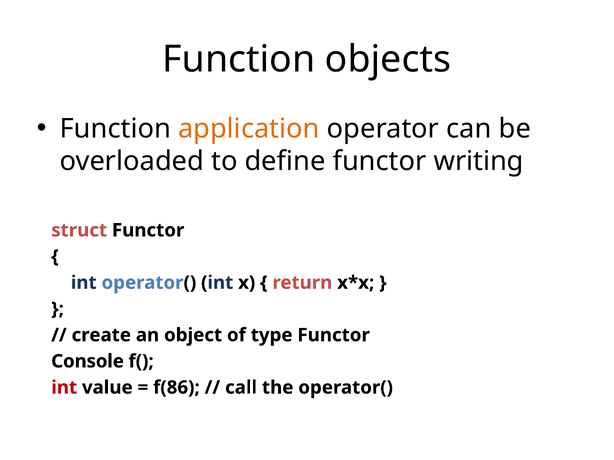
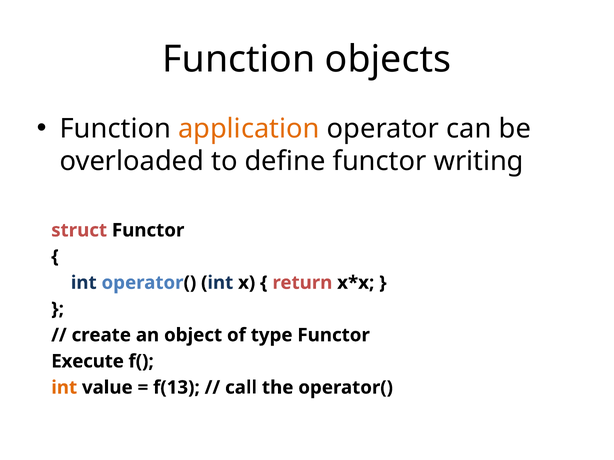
Console: Console -> Execute
int at (64, 388) colour: red -> orange
f(86: f(86 -> f(13
